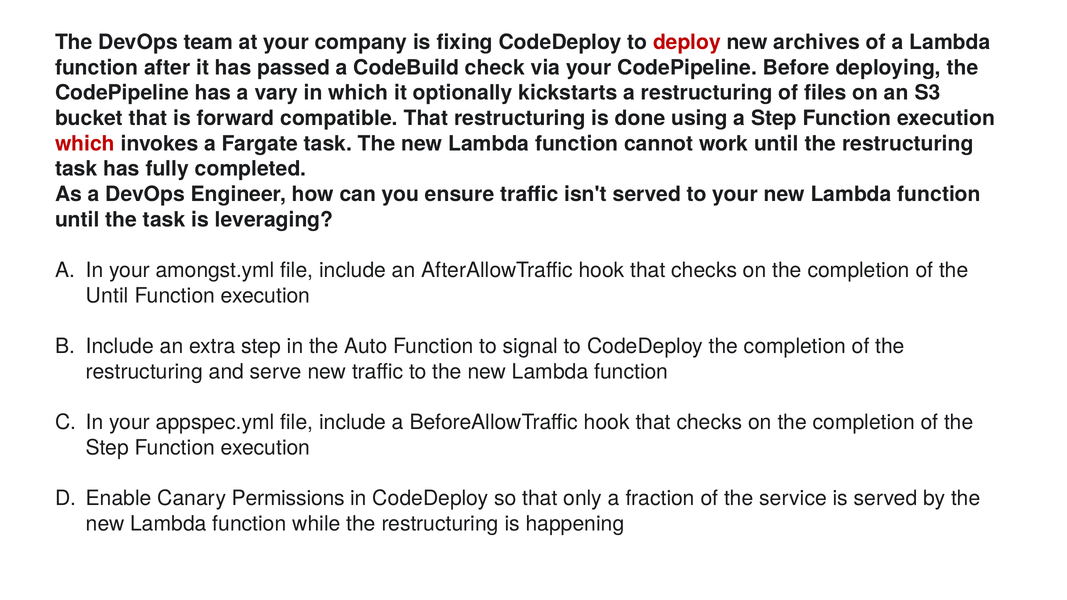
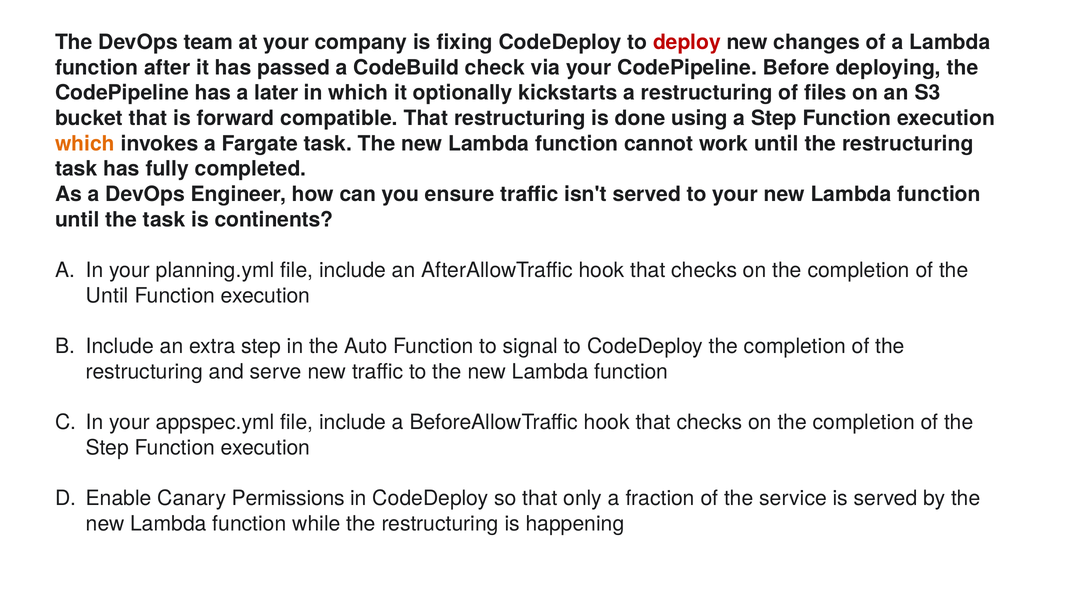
archives: archives -> changes
vary: vary -> later
which at (85, 144) colour: red -> orange
leveraging: leveraging -> continents
amongst.yml: amongst.yml -> planning.yml
